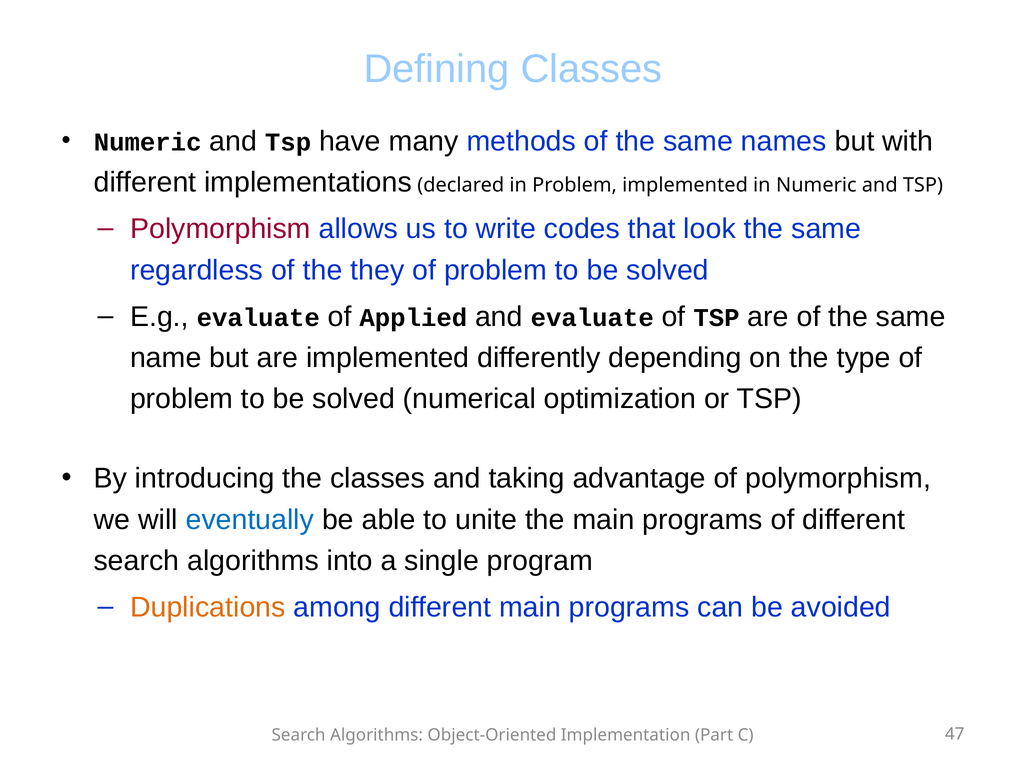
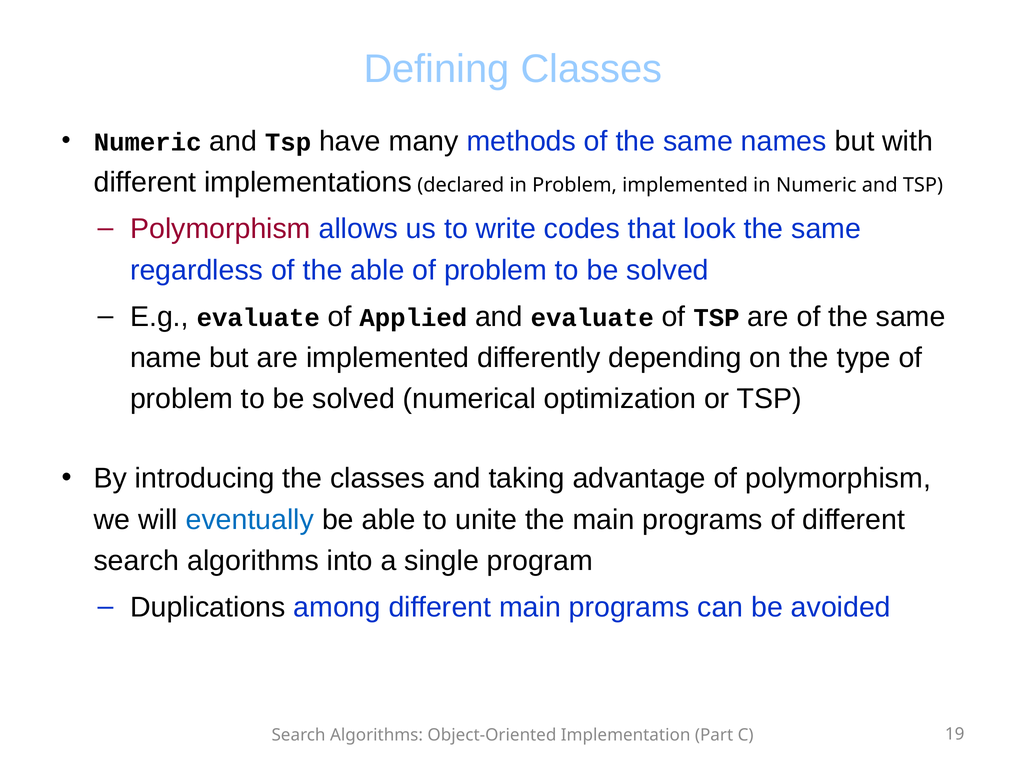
the they: they -> able
Duplications colour: orange -> black
47: 47 -> 19
